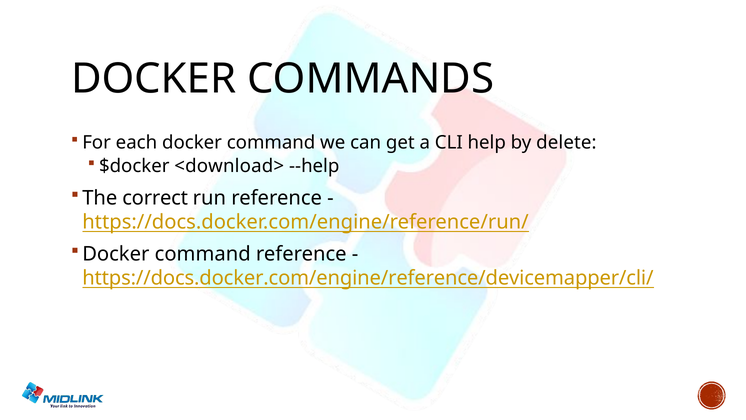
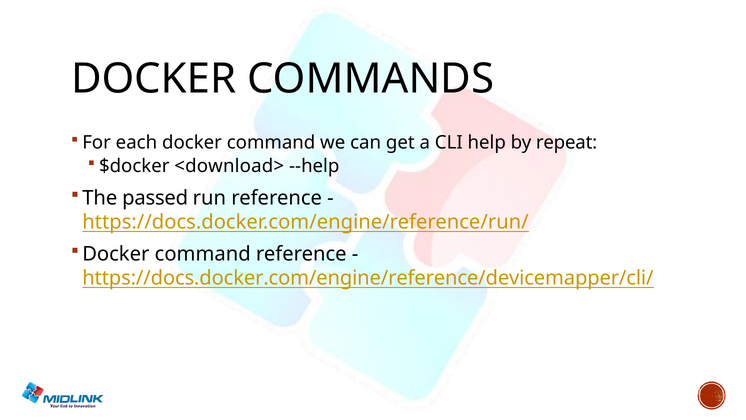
delete: delete -> repeat
correct: correct -> passed
